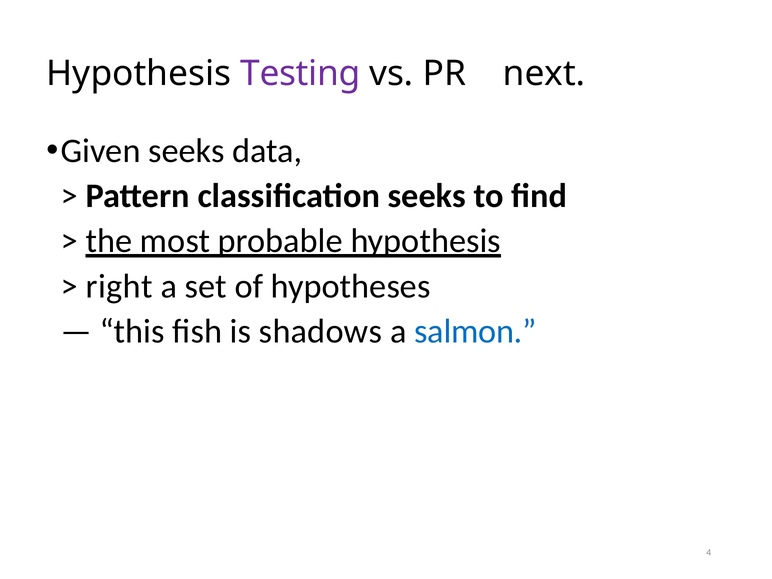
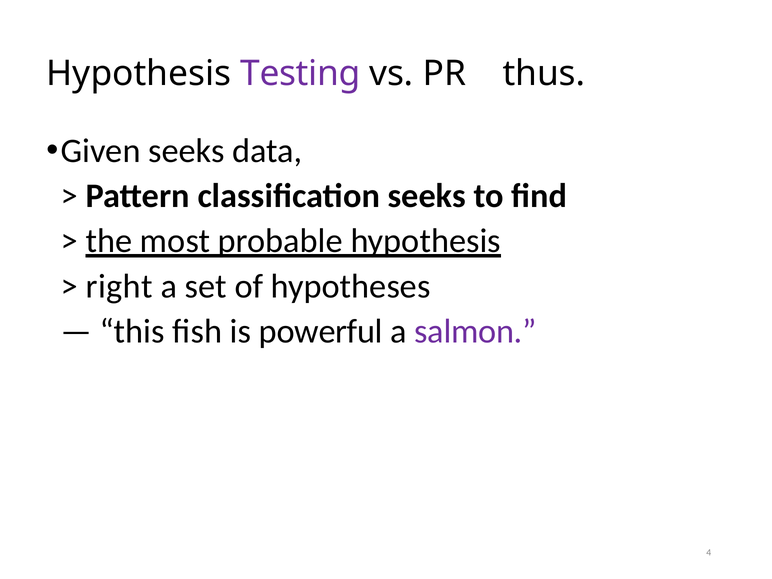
next: next -> thus
shadows: shadows -> powerful
salmon colour: blue -> purple
